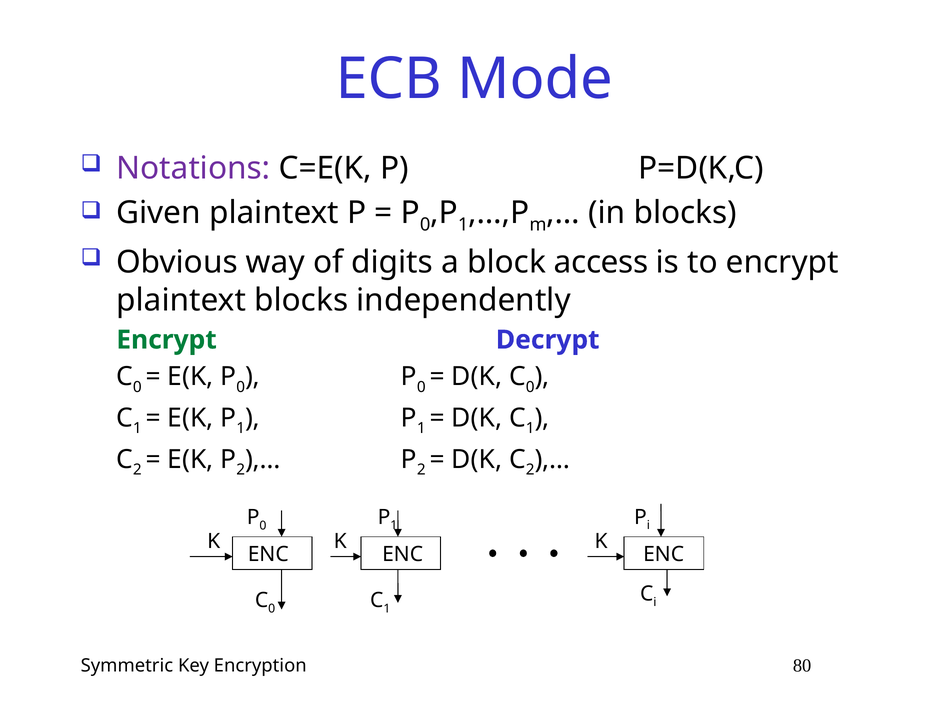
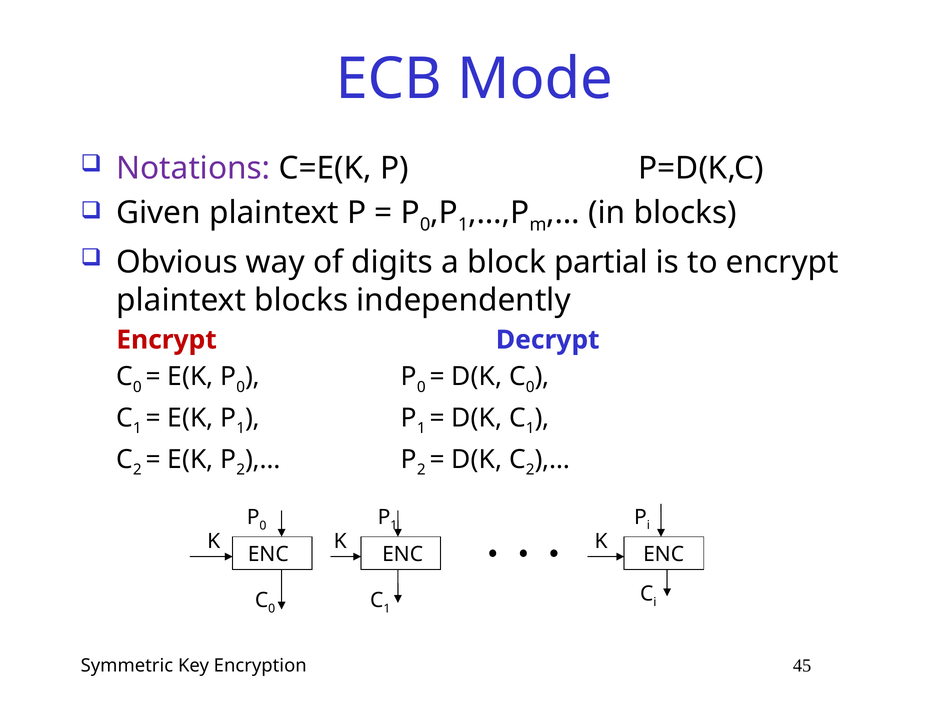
access: access -> partial
Encrypt at (167, 340) colour: green -> red
80: 80 -> 45
